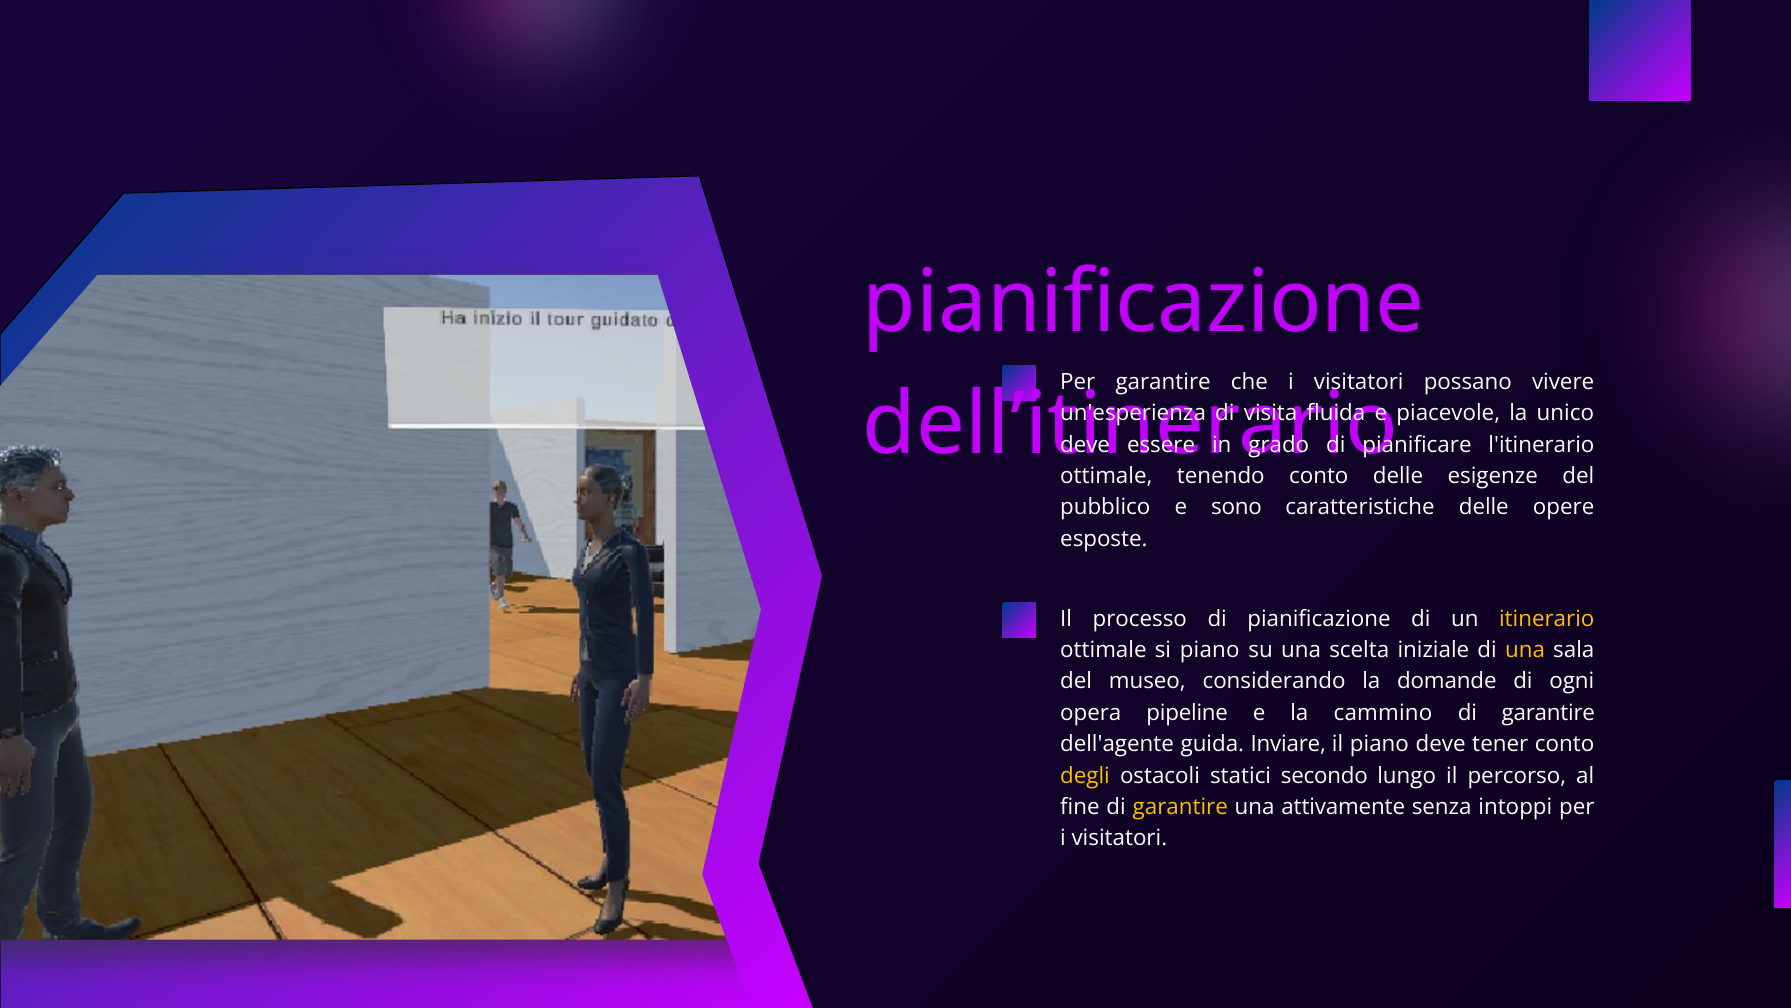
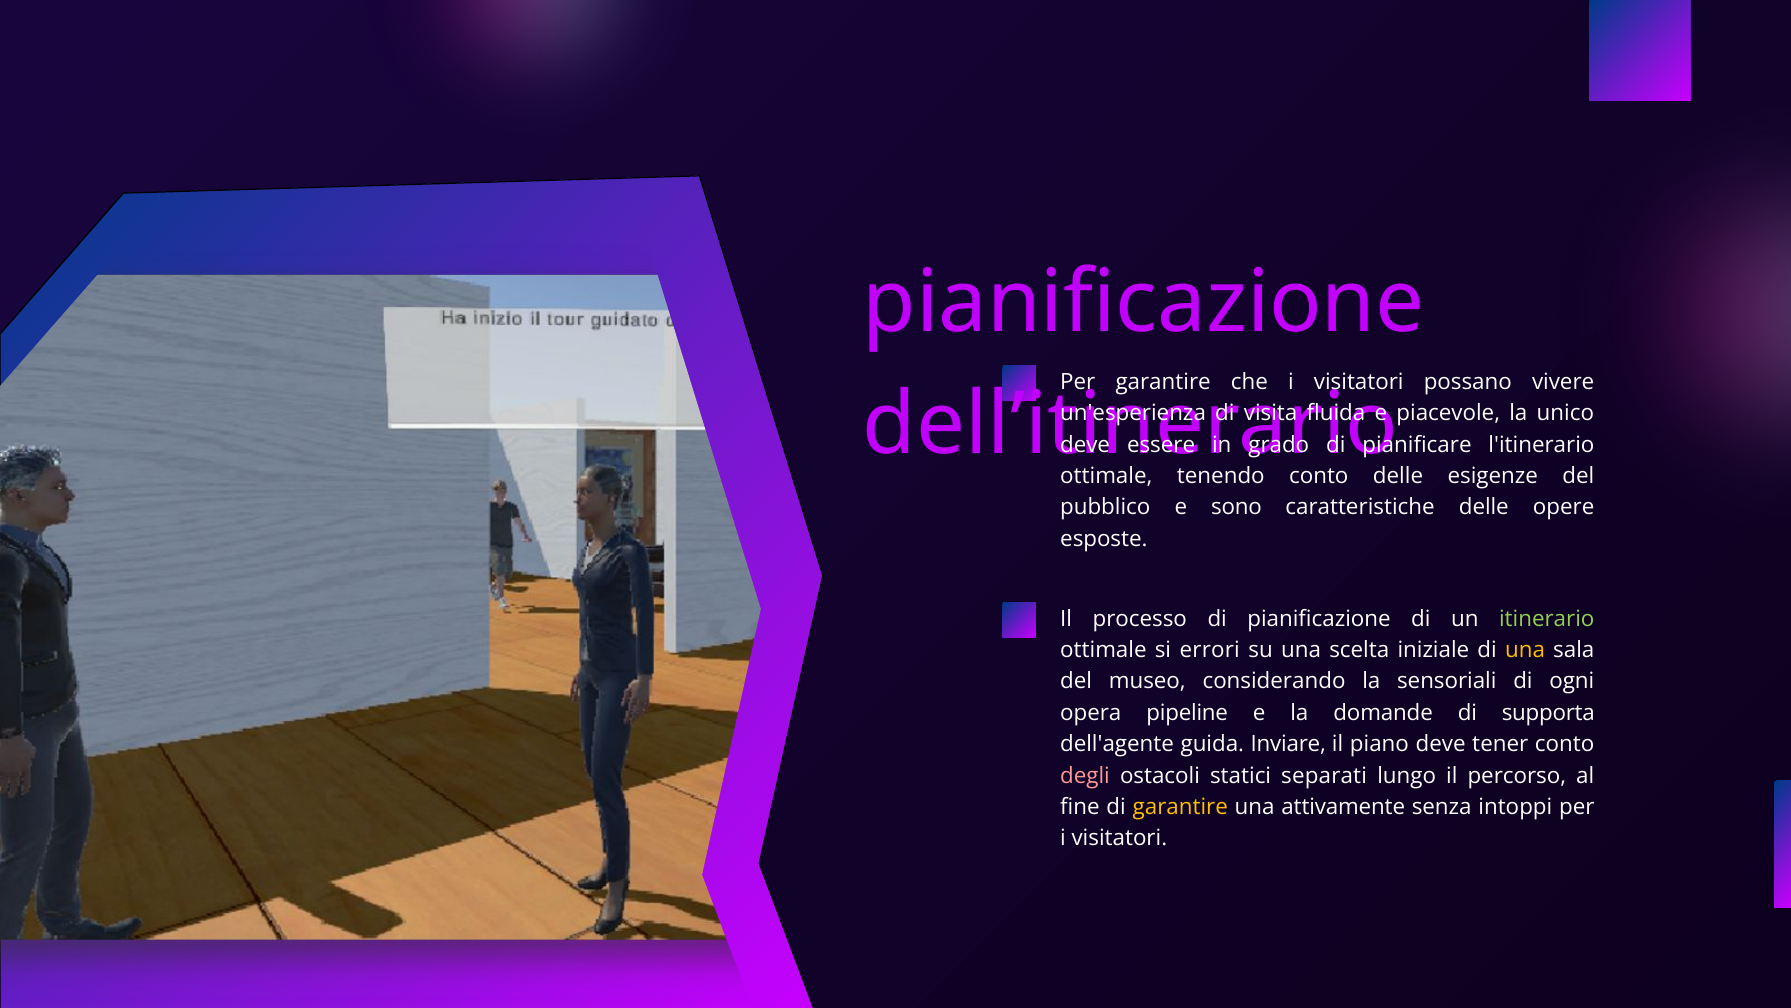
itinerario colour: yellow -> light green
si piano: piano -> errori
domande: domande -> sensoriali
cammino: cammino -> domande
garantire at (1548, 713): garantire -> supporta
degli colour: yellow -> pink
secondo: secondo -> separati
